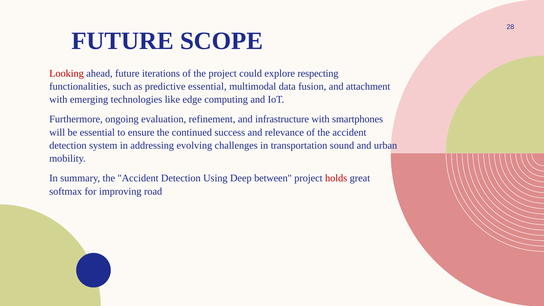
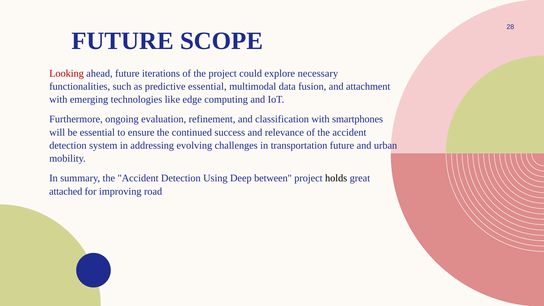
respecting: respecting -> necessary
infrastructure: infrastructure -> classification
transportation sound: sound -> future
holds colour: red -> black
softmax: softmax -> attached
